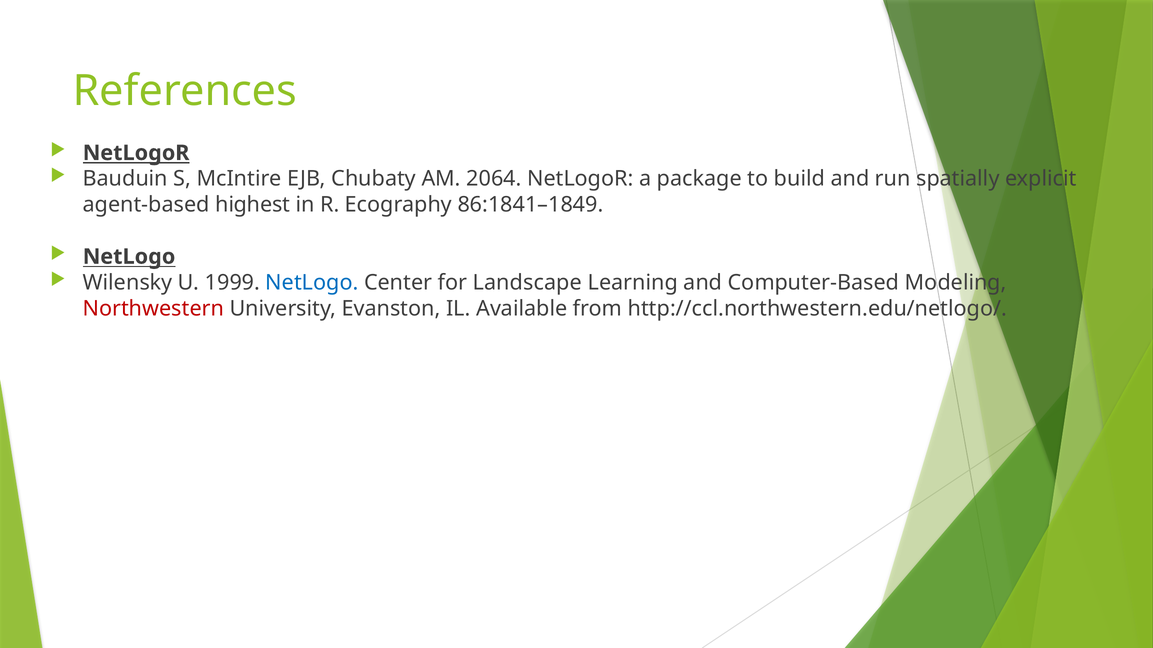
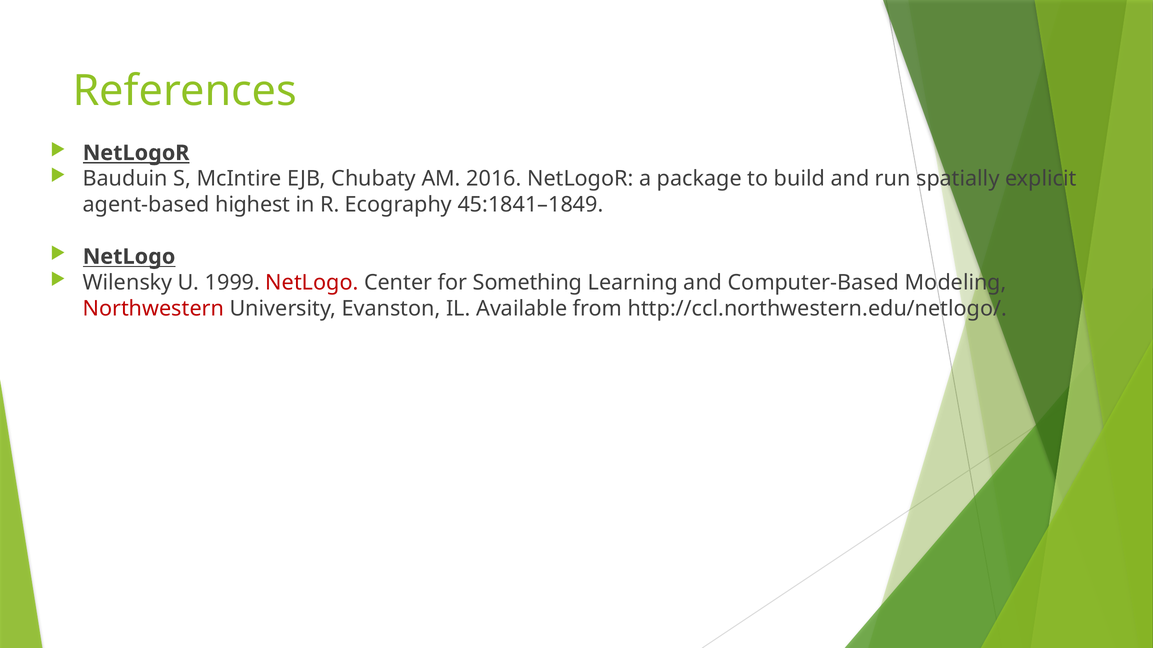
2064: 2064 -> 2016
86:1841–1849: 86:1841–1849 -> 45:1841–1849
NetLogo at (312, 283) colour: blue -> red
Landscape: Landscape -> Something
